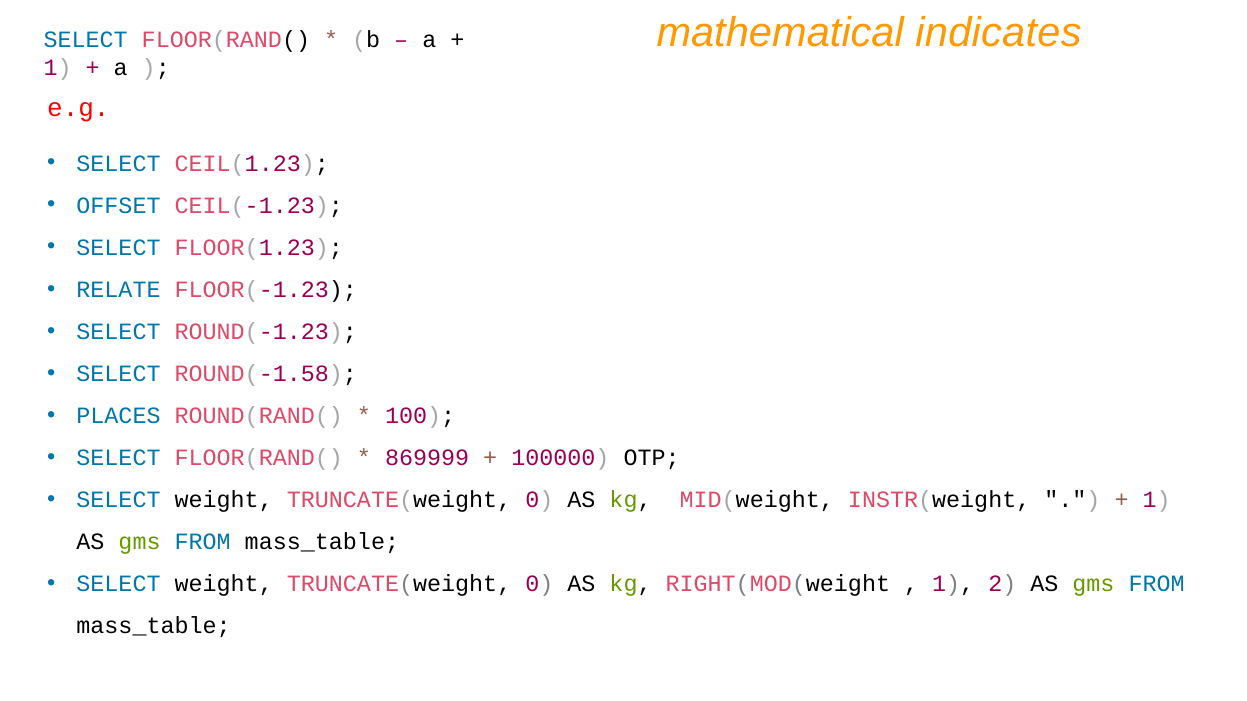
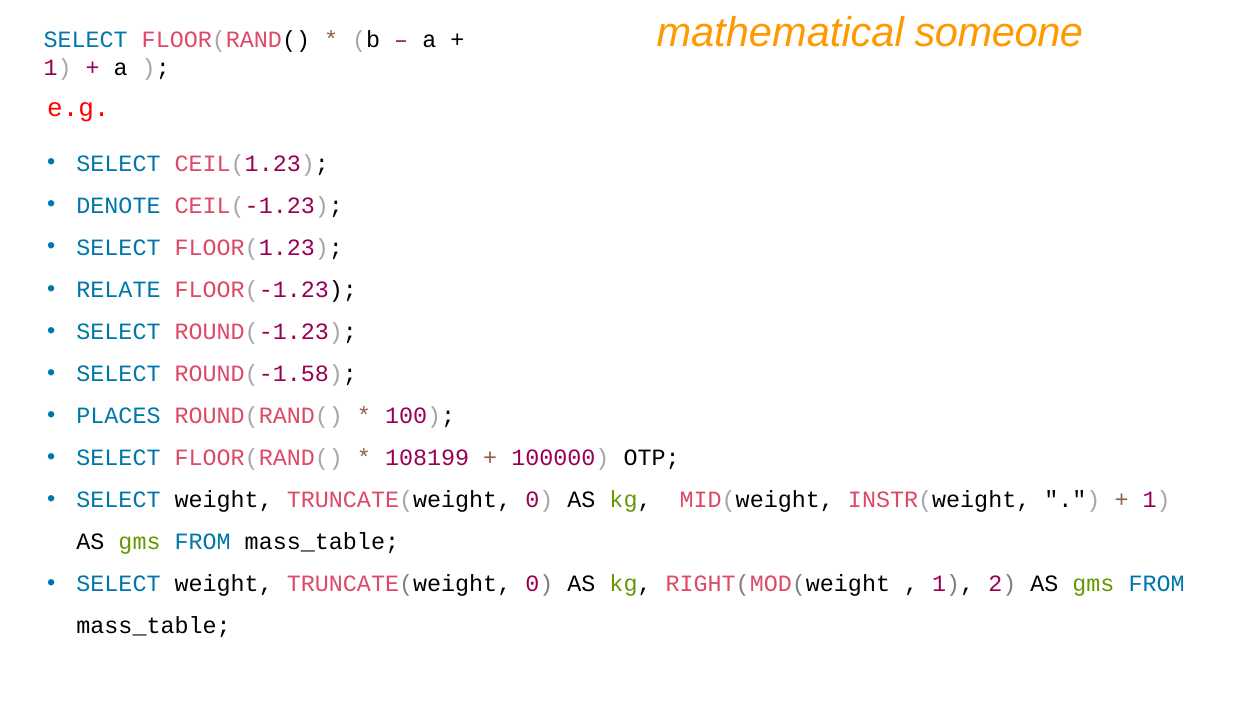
indicates: indicates -> someone
OFFSET: OFFSET -> DENOTE
869999: 869999 -> 108199
